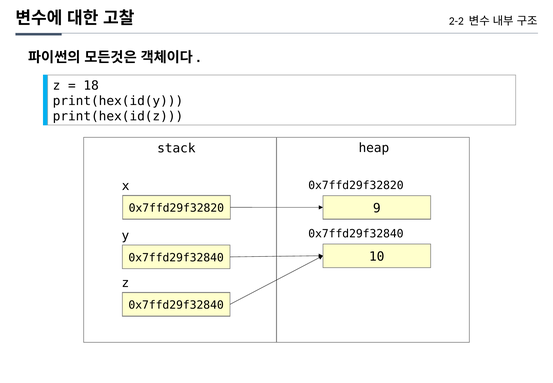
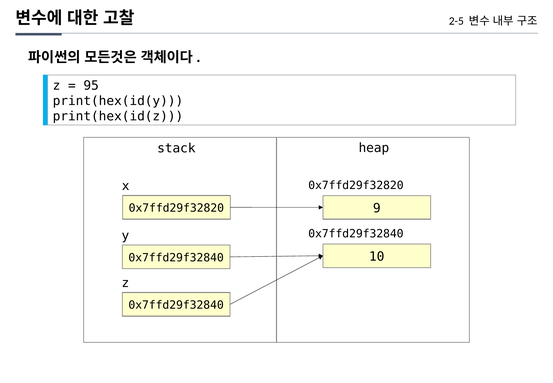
2-2: 2-2 -> 2-5
18: 18 -> 95
